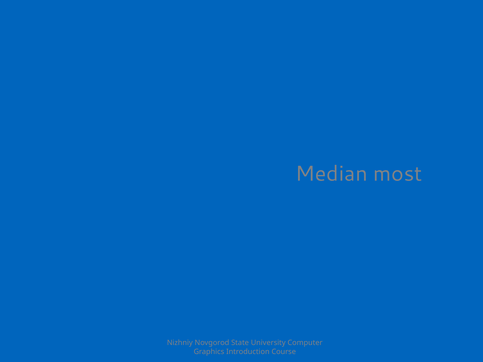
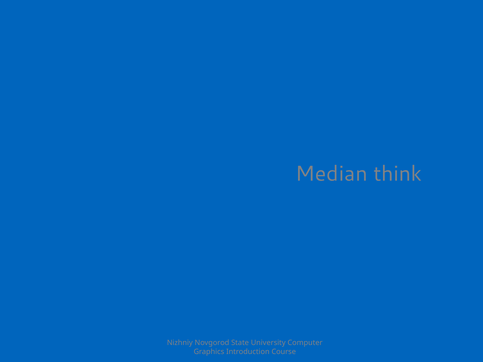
most: most -> think
